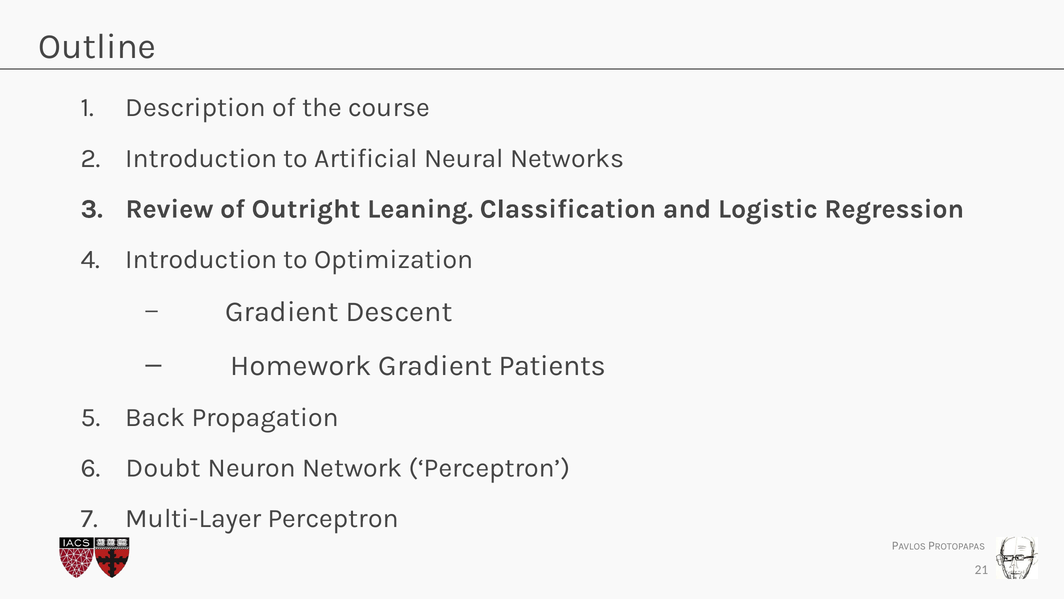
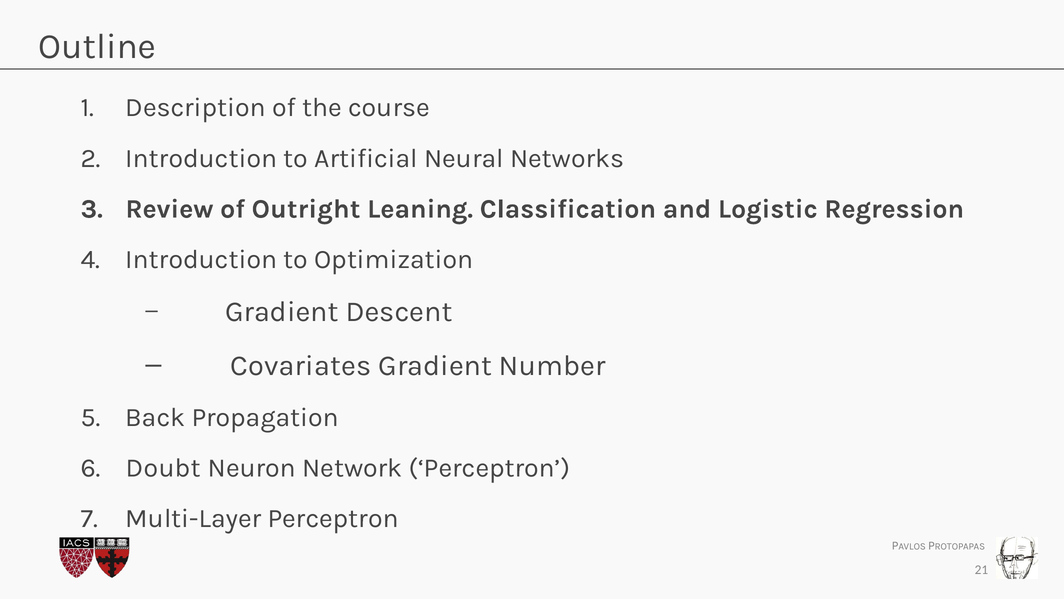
Homework: Homework -> Covariates
Patients: Patients -> Number
